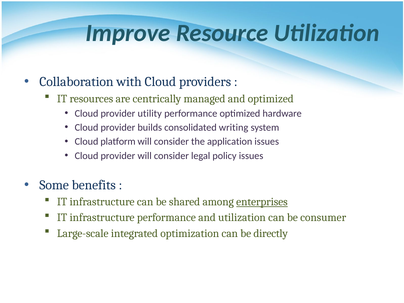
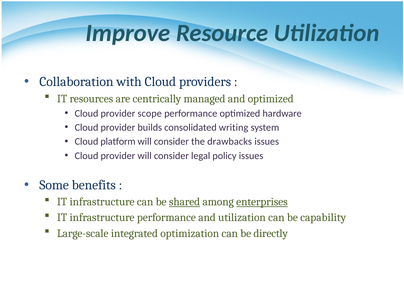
utility: utility -> scope
application: application -> drawbacks
shared underline: none -> present
consumer: consumer -> capability
